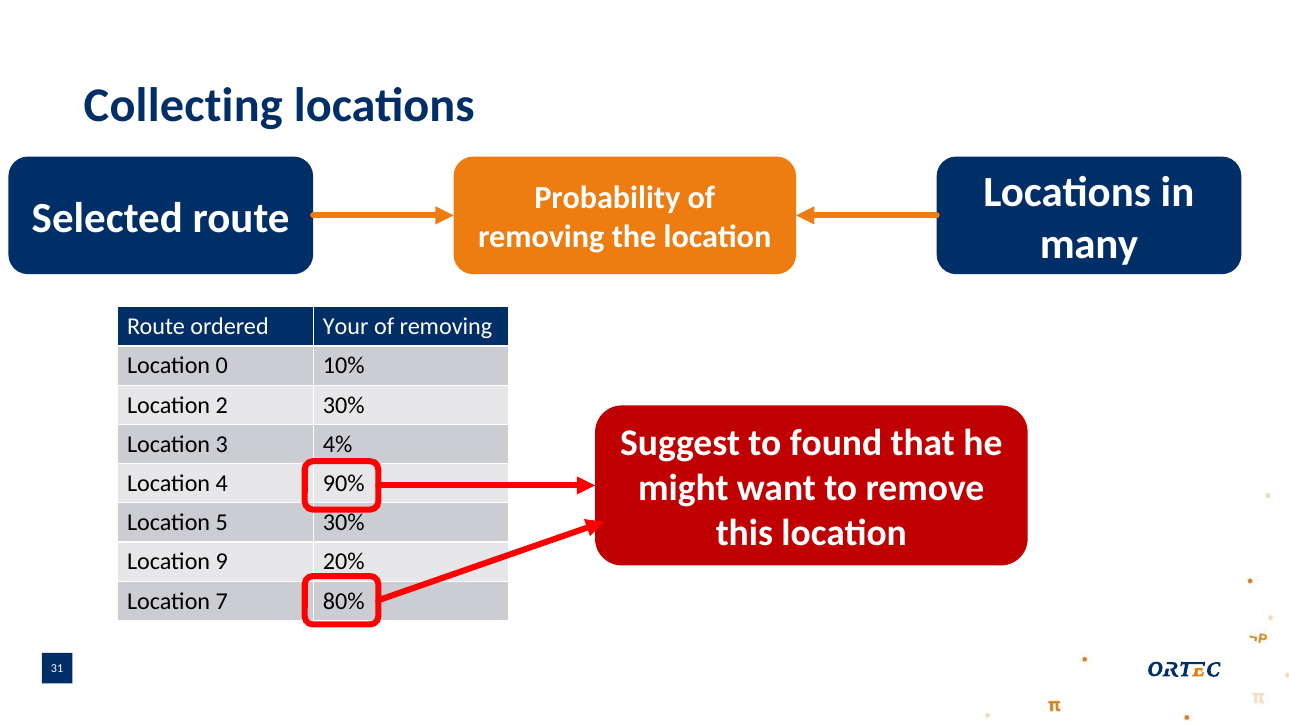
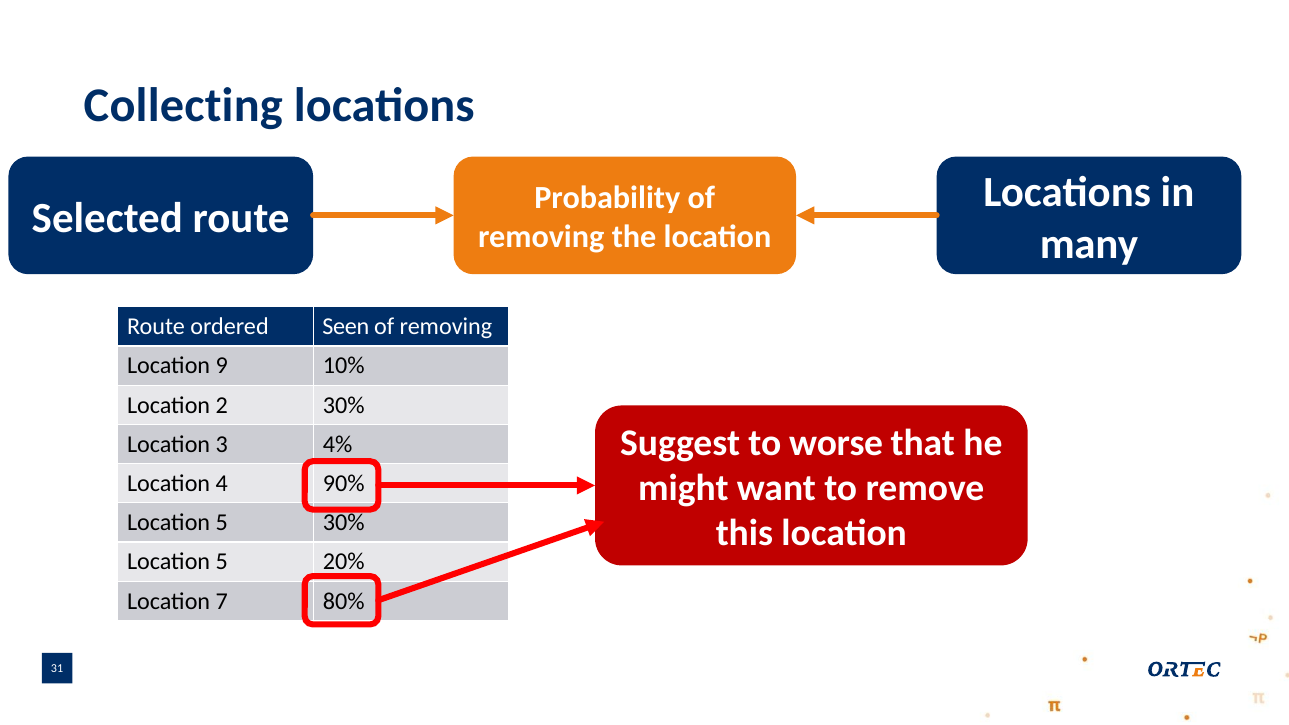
Your: Your -> Seen
0: 0 -> 9
found: found -> worse
9 at (222, 562): 9 -> 5
